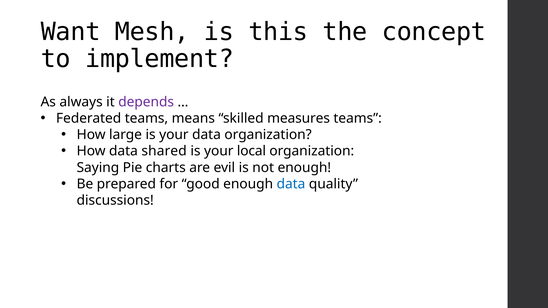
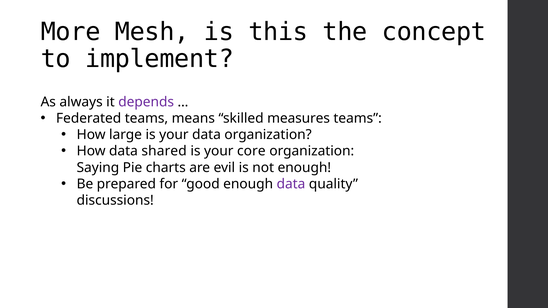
Want: Want -> More
local: local -> core
data at (291, 184) colour: blue -> purple
